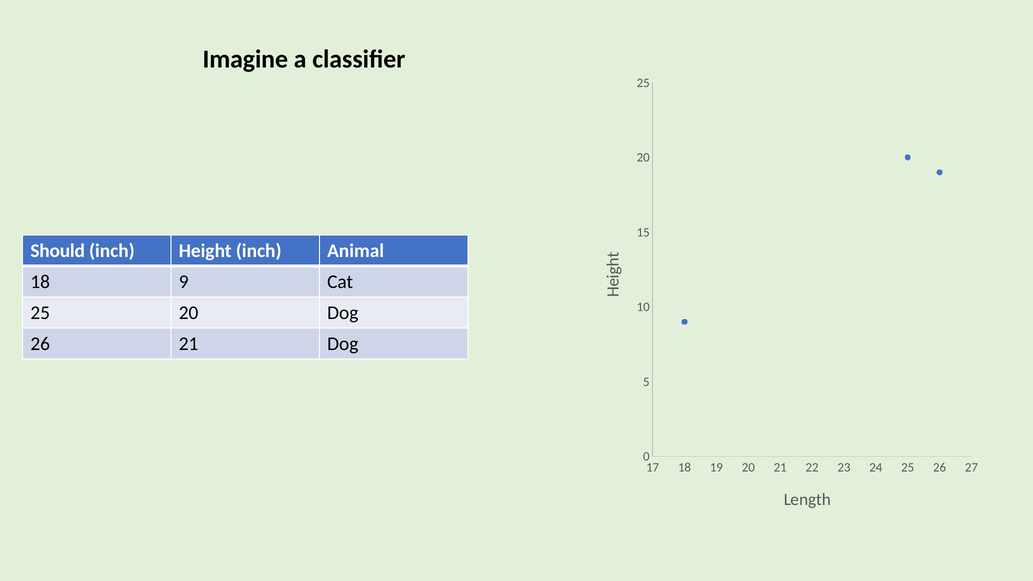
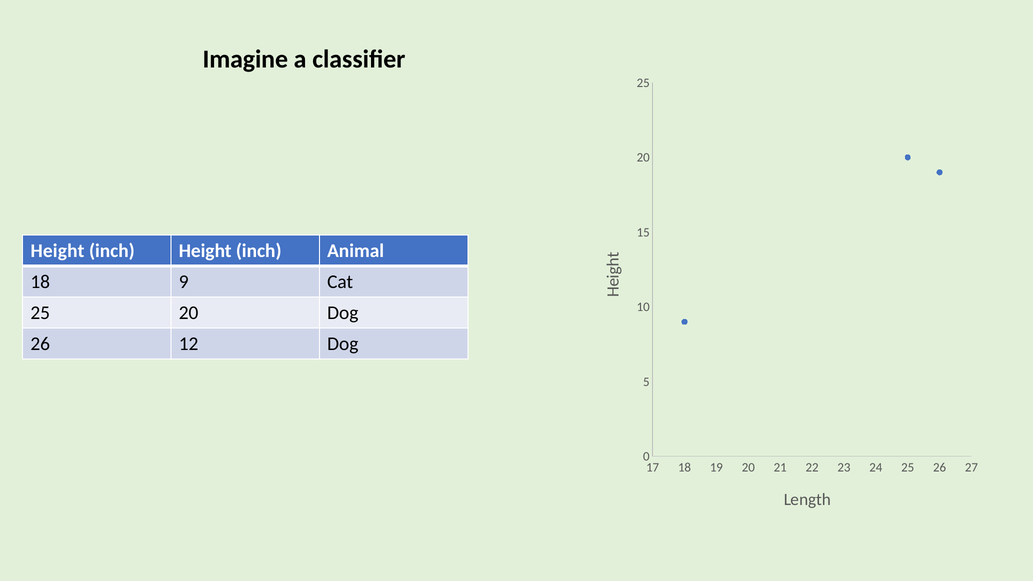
Should at (58, 251): Should -> Height
26 21: 21 -> 12
